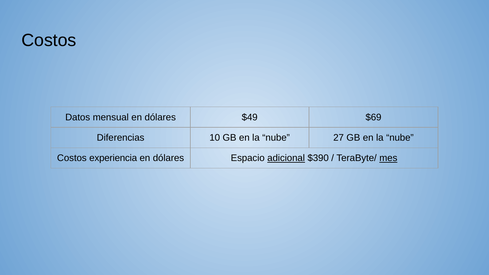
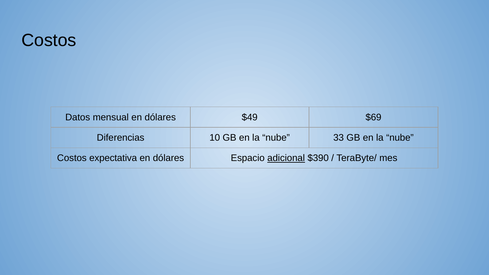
27: 27 -> 33
experiencia: experiencia -> expectativa
mes underline: present -> none
